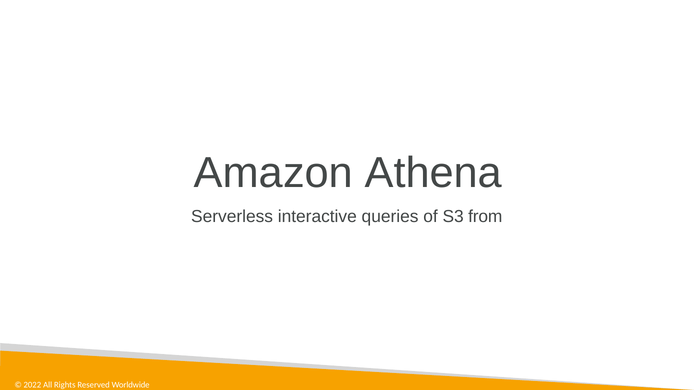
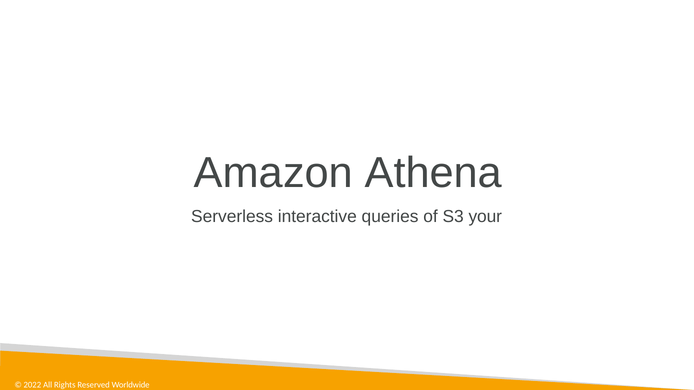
from: from -> your
